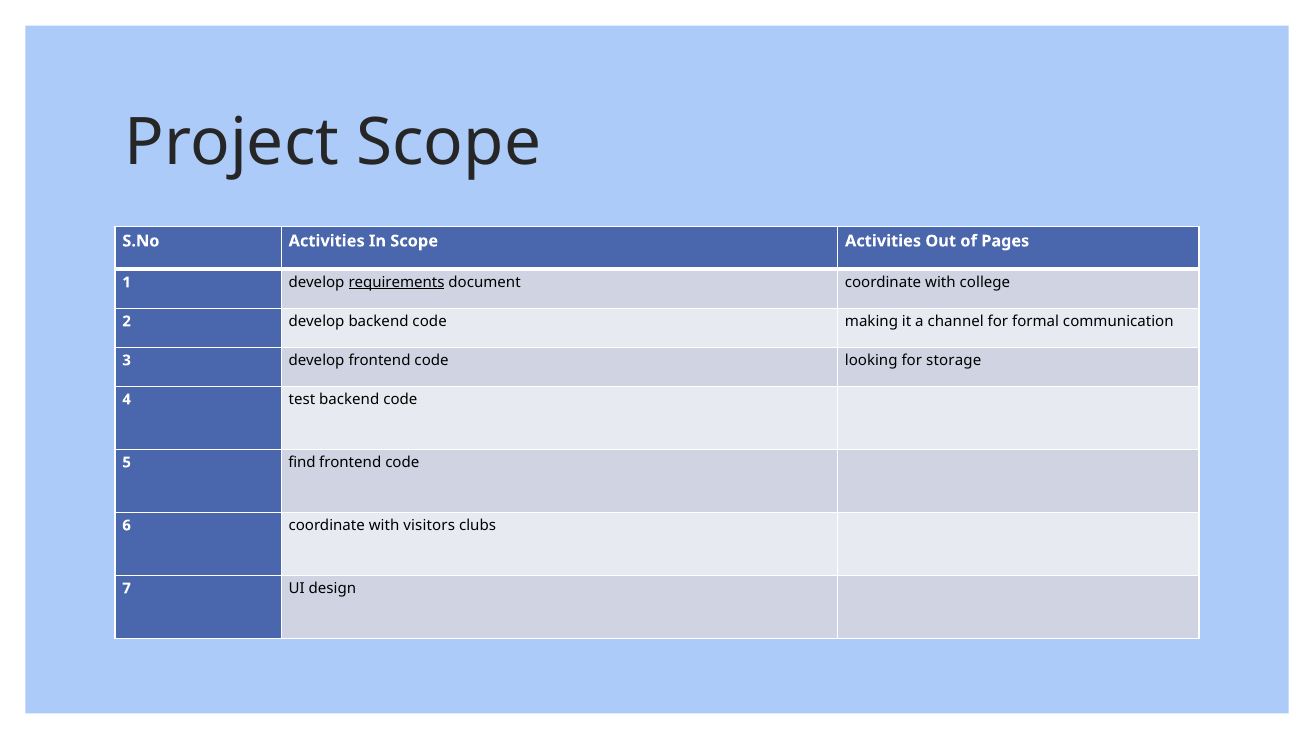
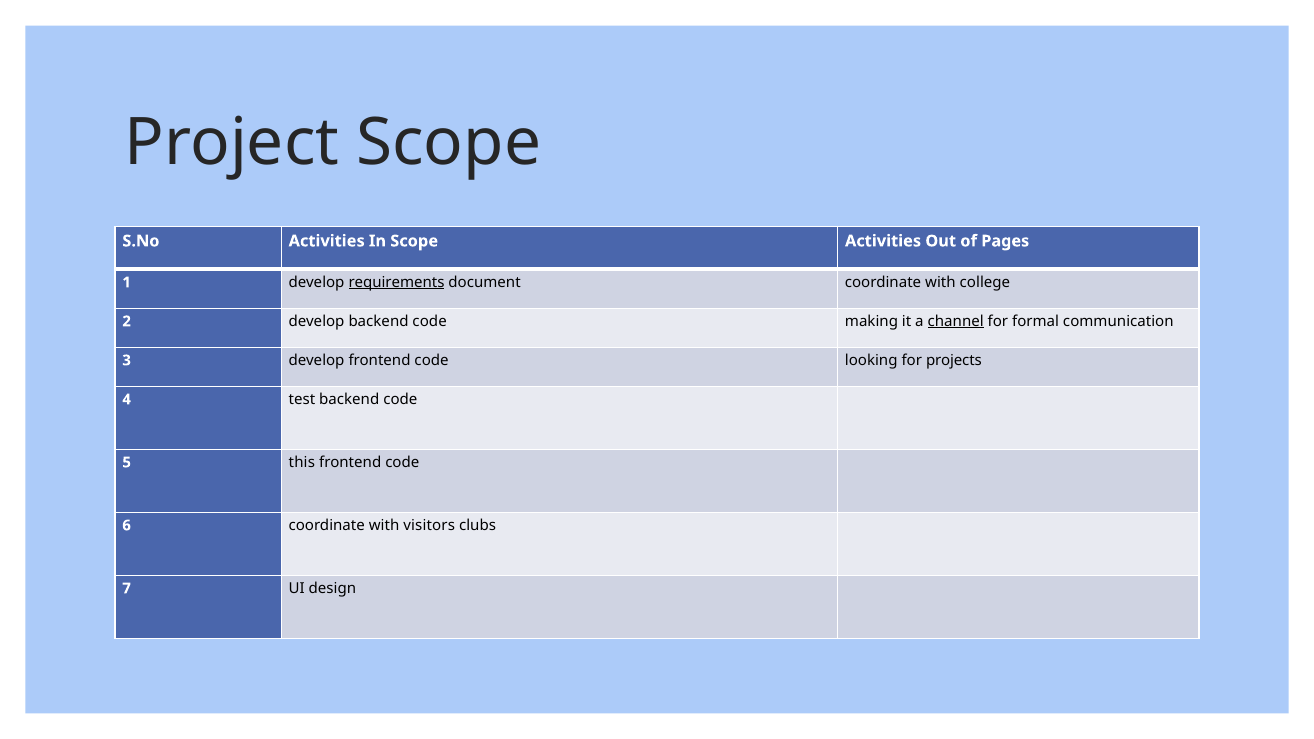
channel underline: none -> present
storage: storage -> projects
find: find -> this
